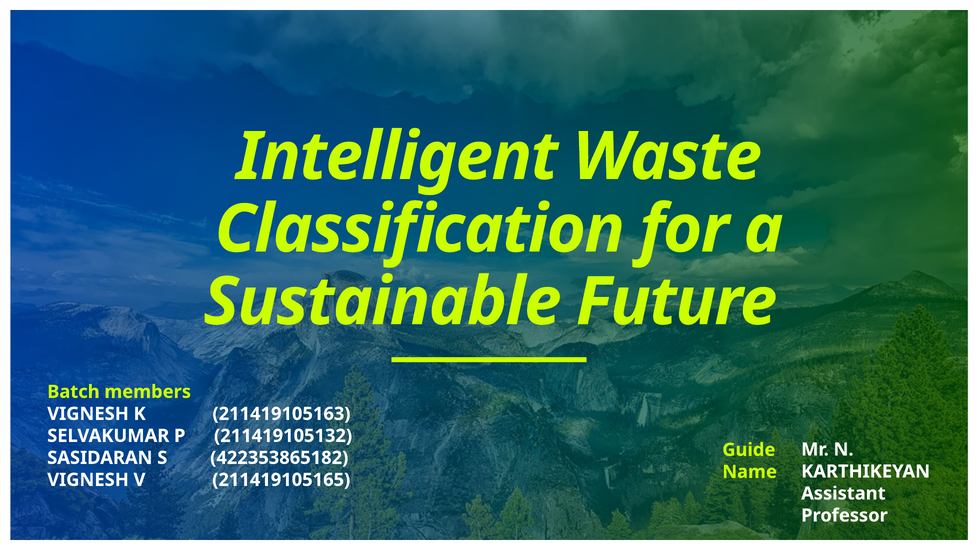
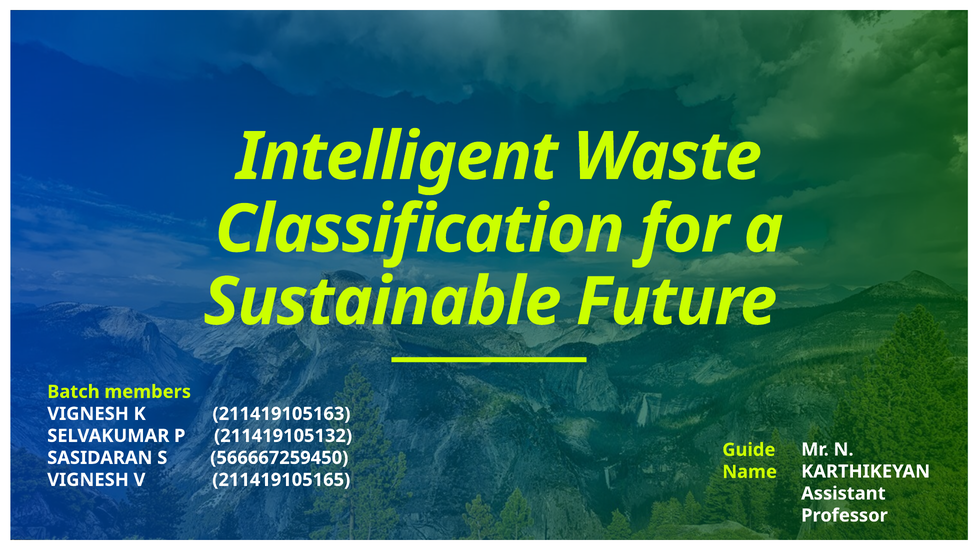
422353865182: 422353865182 -> 566667259450
